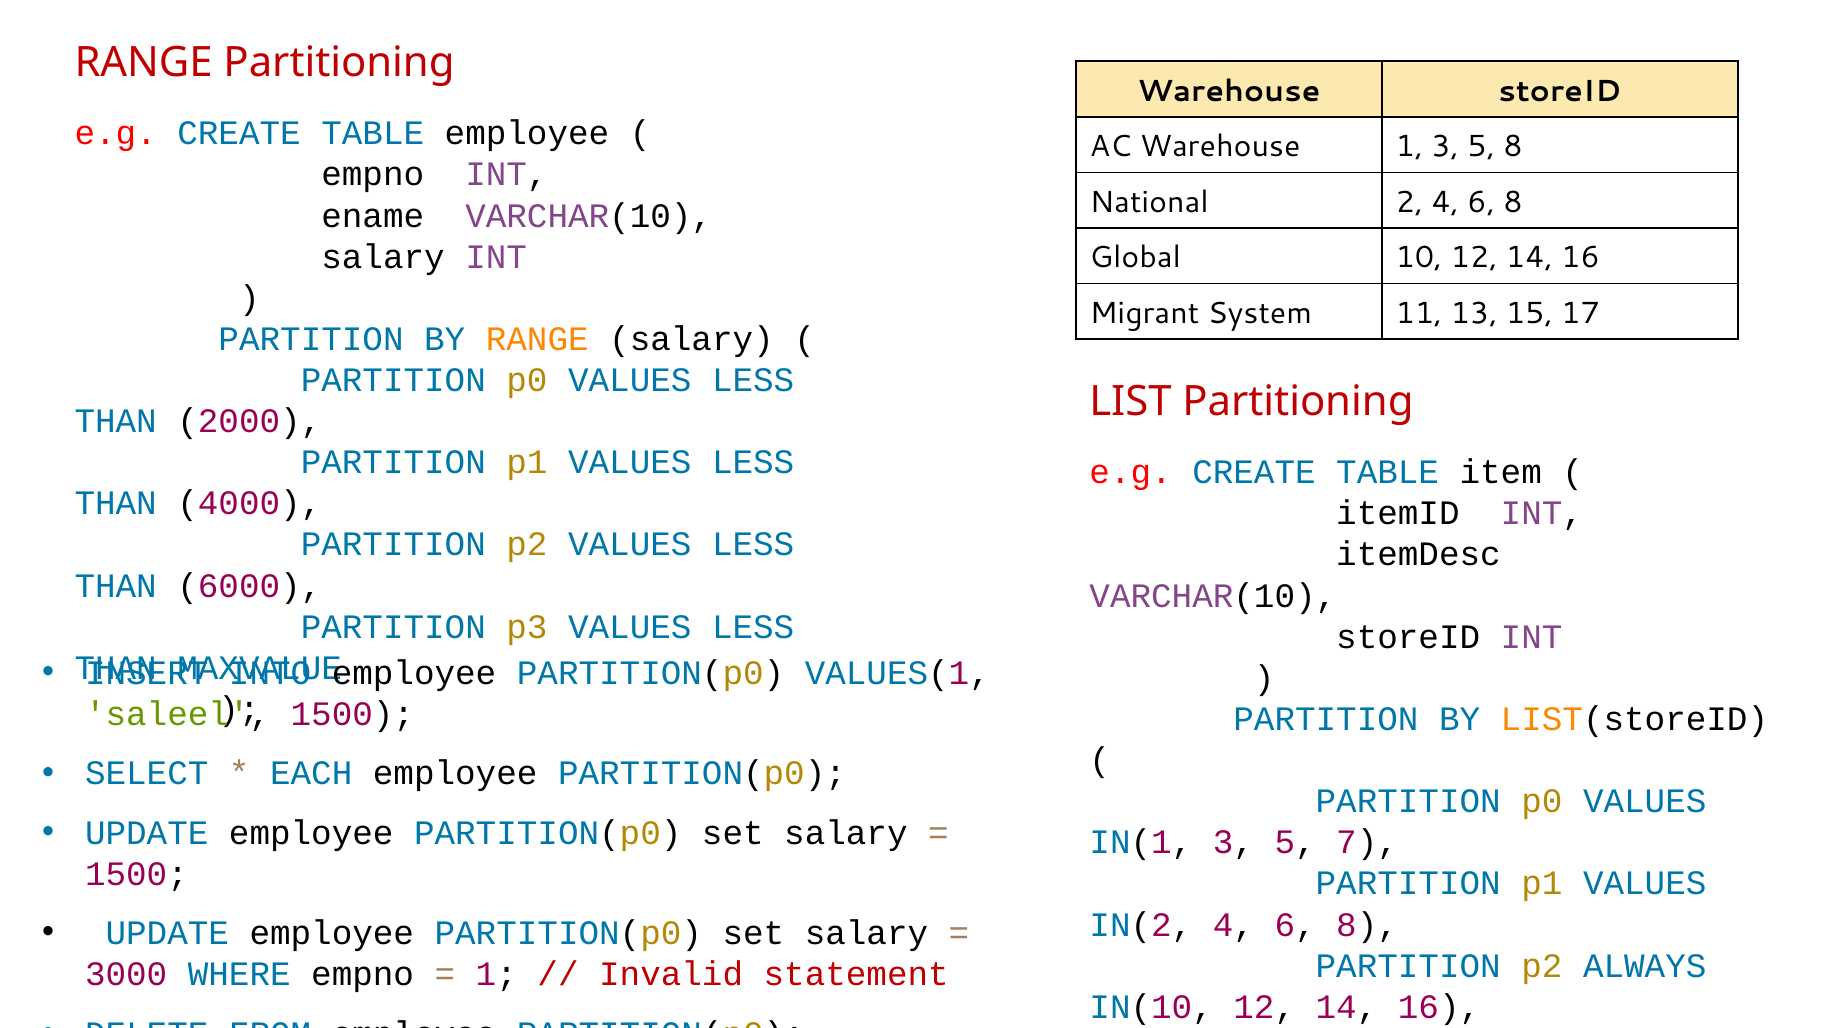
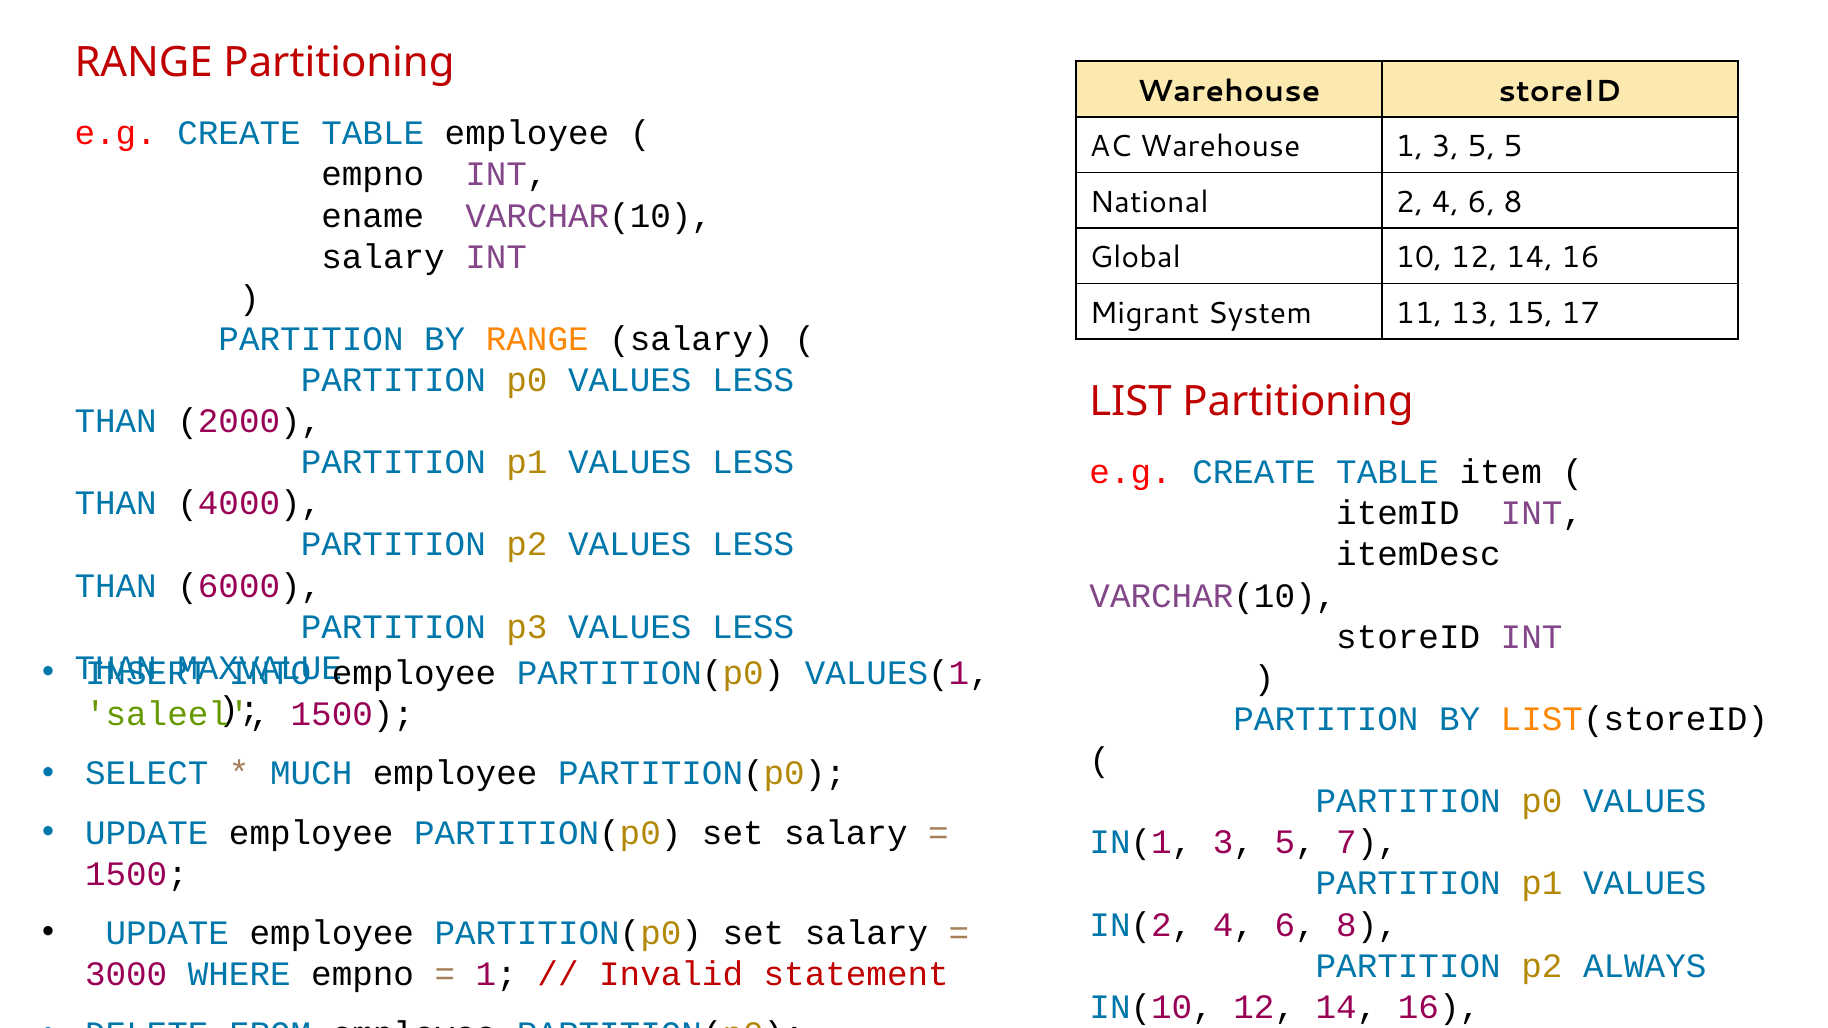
5 8: 8 -> 5
EACH: EACH -> MUCH
